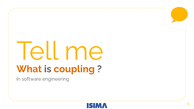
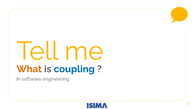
coupling colour: orange -> blue
